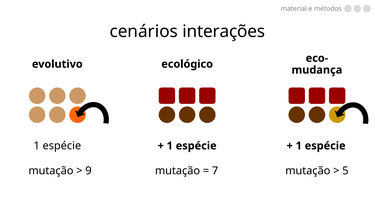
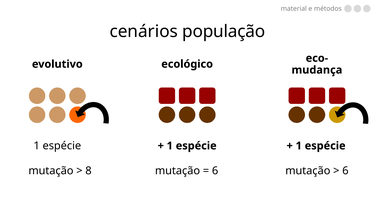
interações: interações -> população
9: 9 -> 8
7 at (215, 171): 7 -> 6
5 at (345, 171): 5 -> 6
